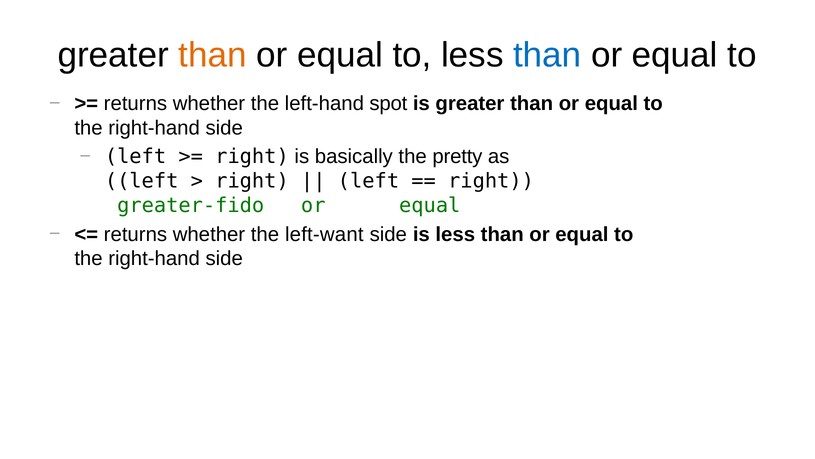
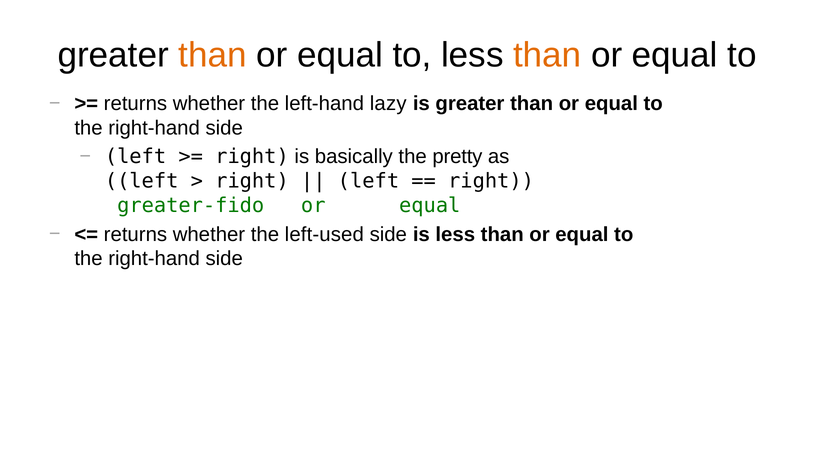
than at (547, 55) colour: blue -> orange
spot: spot -> lazy
left-want: left-want -> left-used
